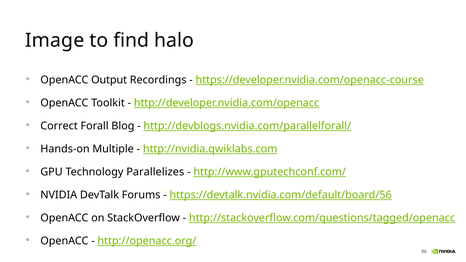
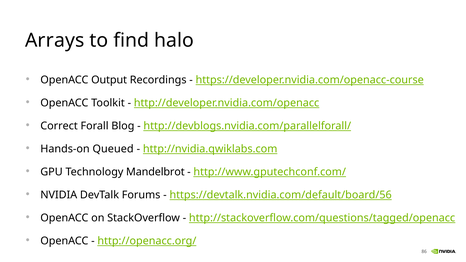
Image: Image -> Arrays
Multiple: Multiple -> Queued
Parallelizes: Parallelizes -> Mandelbrot
